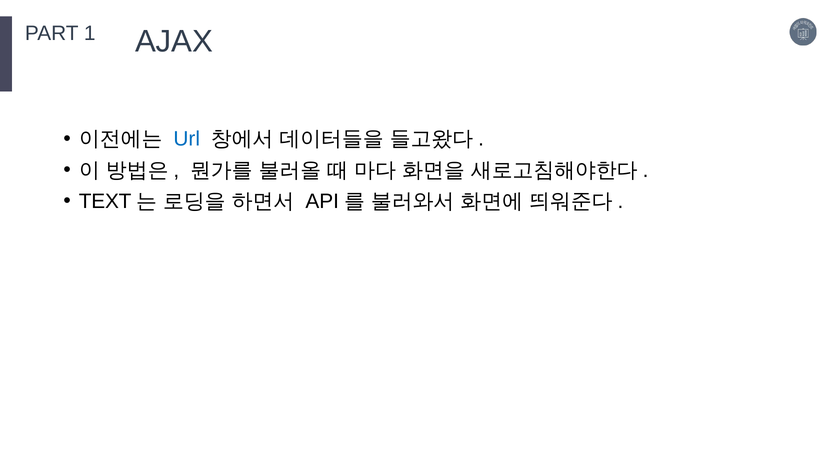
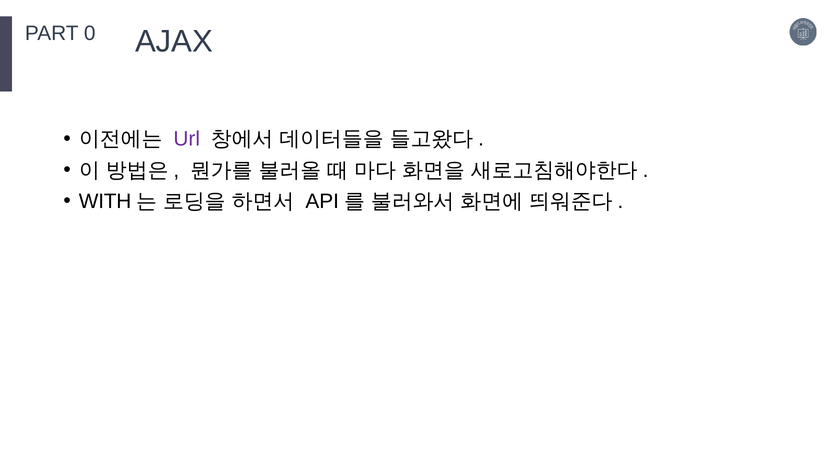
1: 1 -> 0
Url colour: blue -> purple
TEXT: TEXT -> WITH
